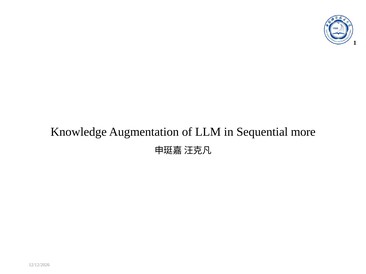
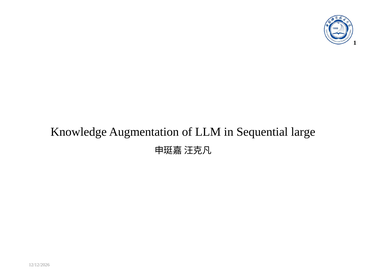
more: more -> large
